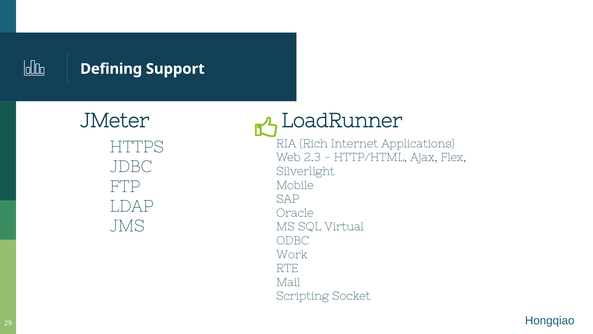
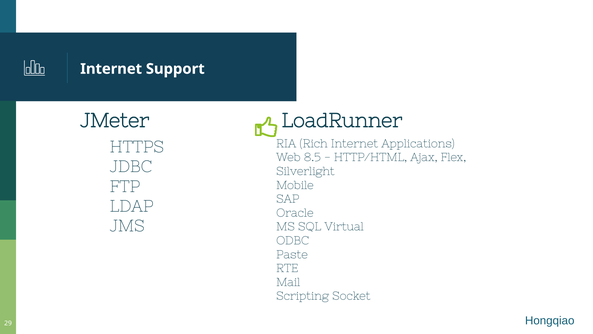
Defining at (111, 69): Defining -> Internet
2.3: 2.3 -> 8.5
Work: Work -> Paste
